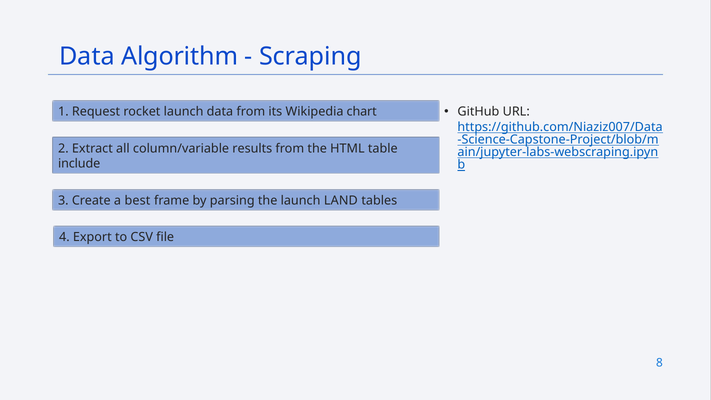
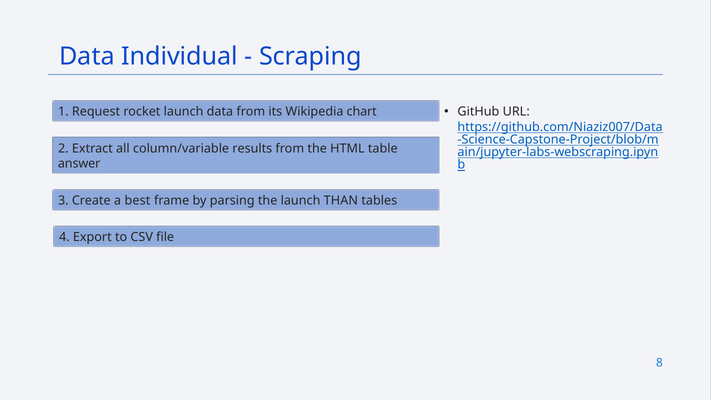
Algorithm: Algorithm -> Individual
include: include -> answer
LAND: LAND -> THAN
